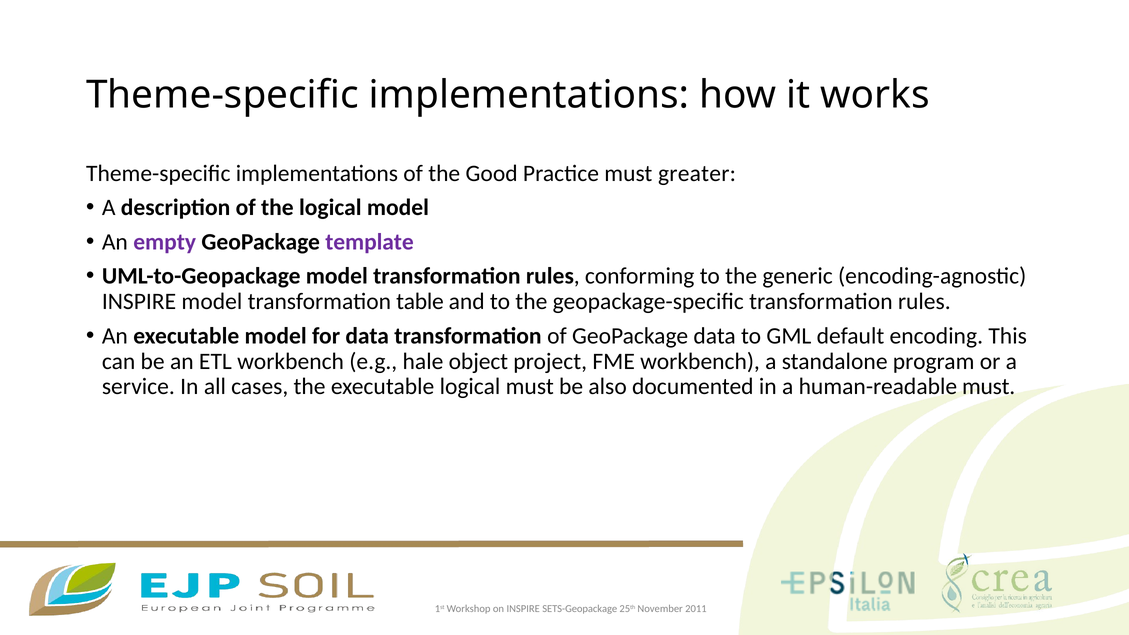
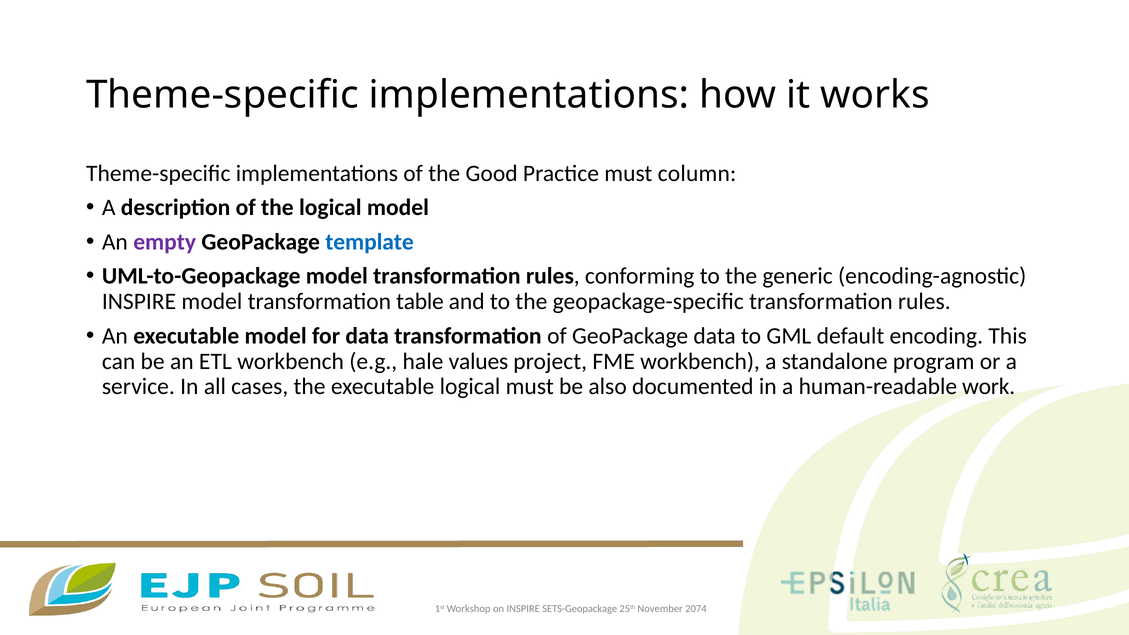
greater: greater -> column
template colour: purple -> blue
object: object -> values
human-readable must: must -> work
2011: 2011 -> 2074
